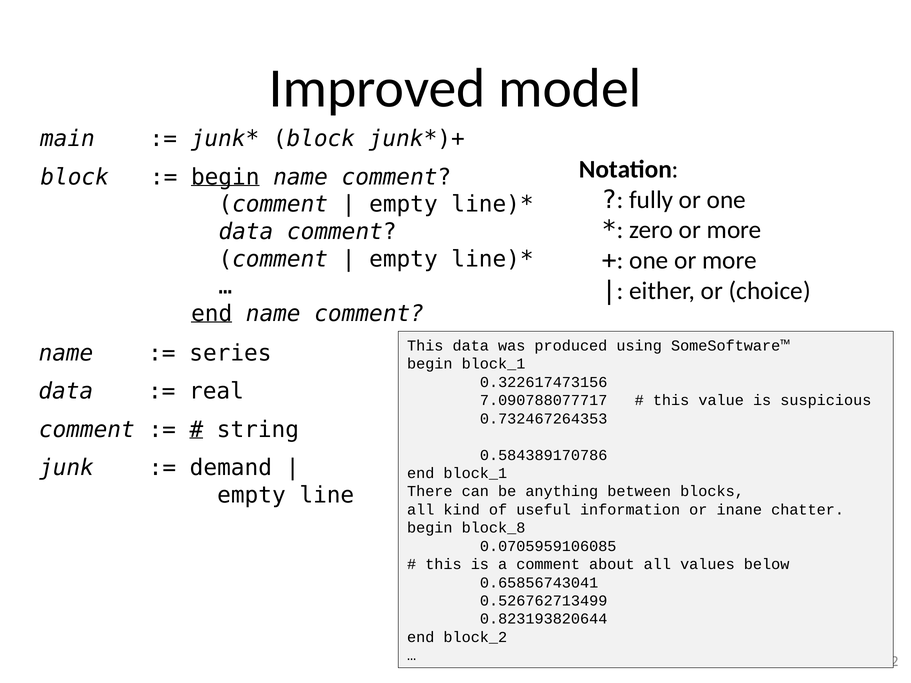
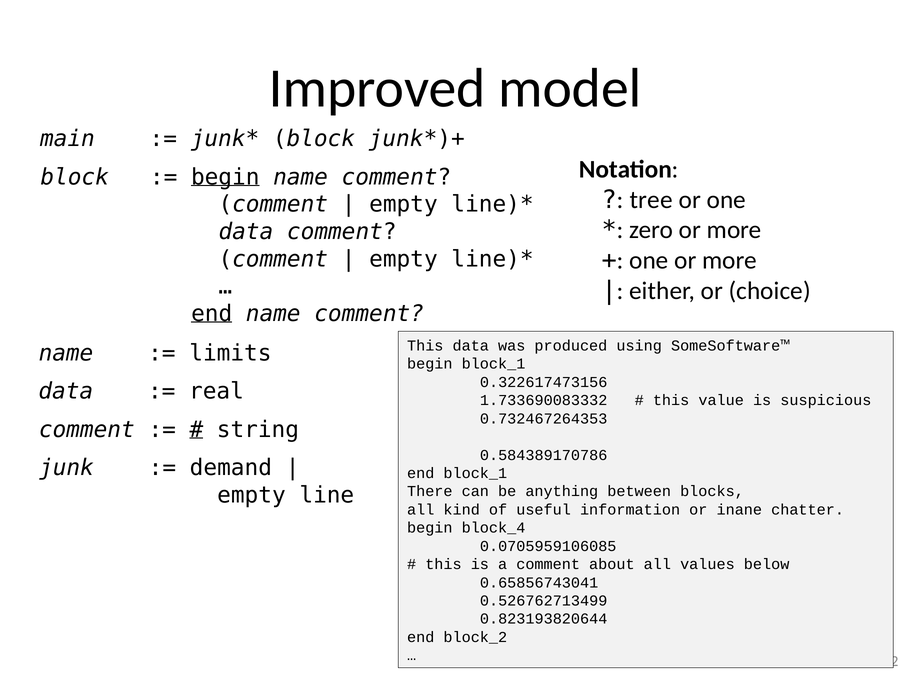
fully: fully -> tree
series: series -> limits
7.090788077717: 7.090788077717 -> 1.733690083332
block_8: block_8 -> block_4
